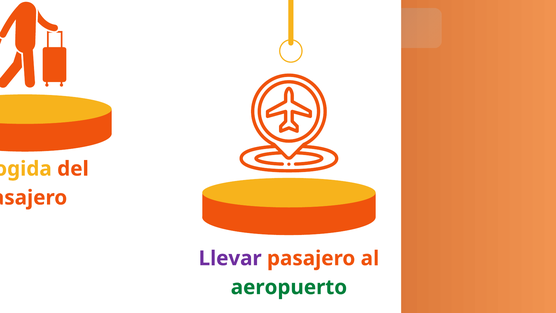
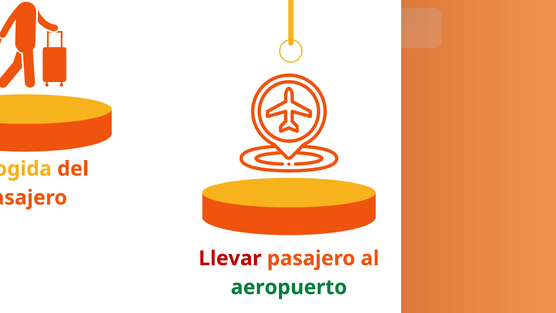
Llevar colour: purple -> red
